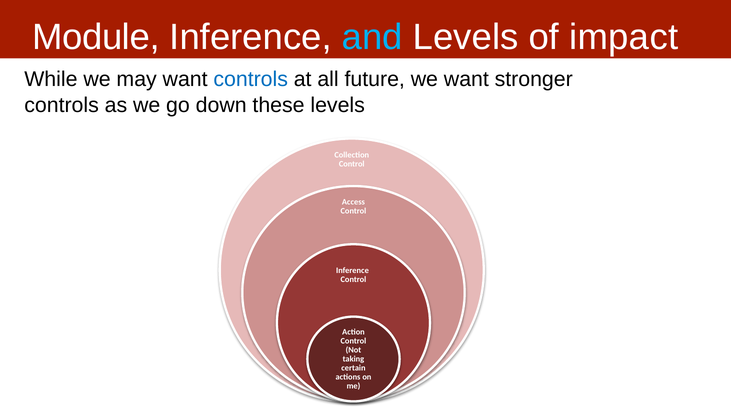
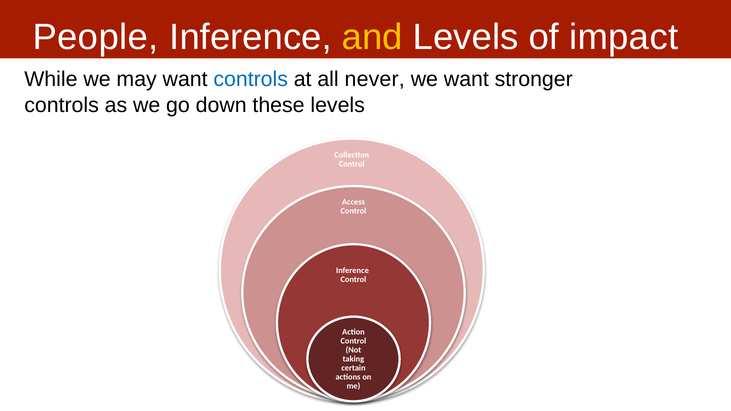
Module: Module -> People
and colour: light blue -> yellow
future: future -> never
